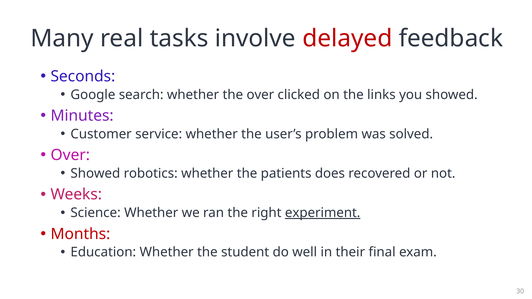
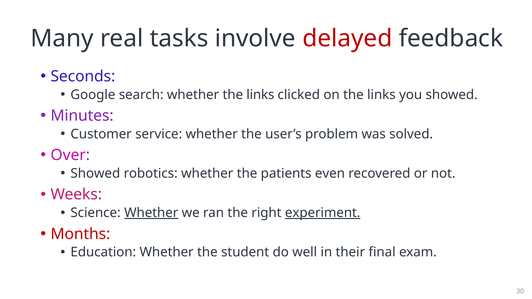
whether the over: over -> links
does: does -> even
Whether at (151, 213) underline: none -> present
